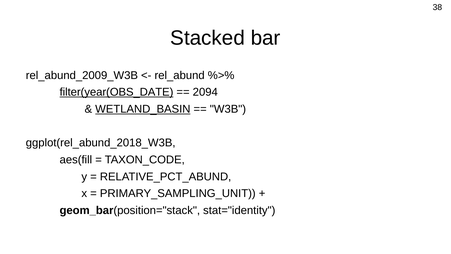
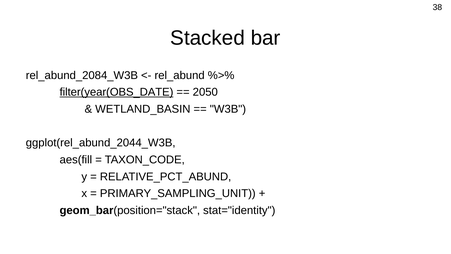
rel_abund_2009_W3B: rel_abund_2009_W3B -> rel_abund_2084_W3B
2094: 2094 -> 2050
WETLAND_BASIN underline: present -> none
ggplot(rel_abund_2018_W3B: ggplot(rel_abund_2018_W3B -> ggplot(rel_abund_2044_W3B
